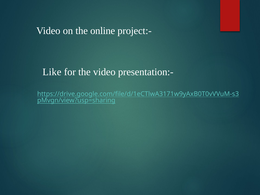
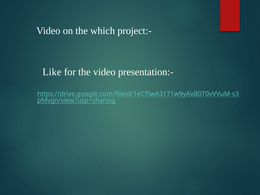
online: online -> which
